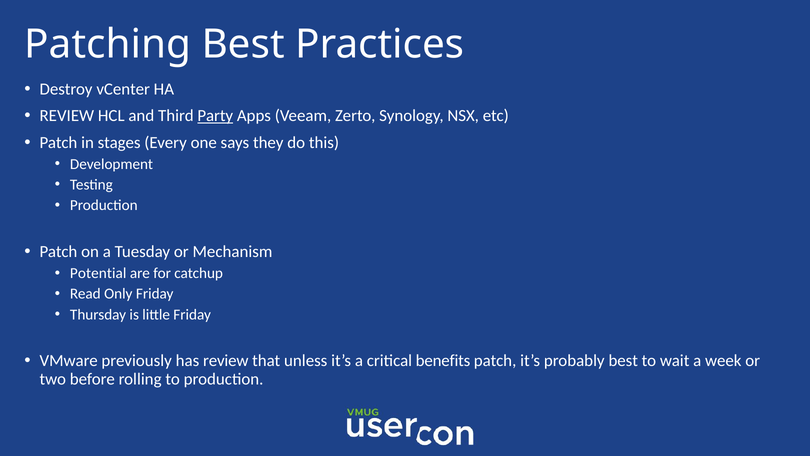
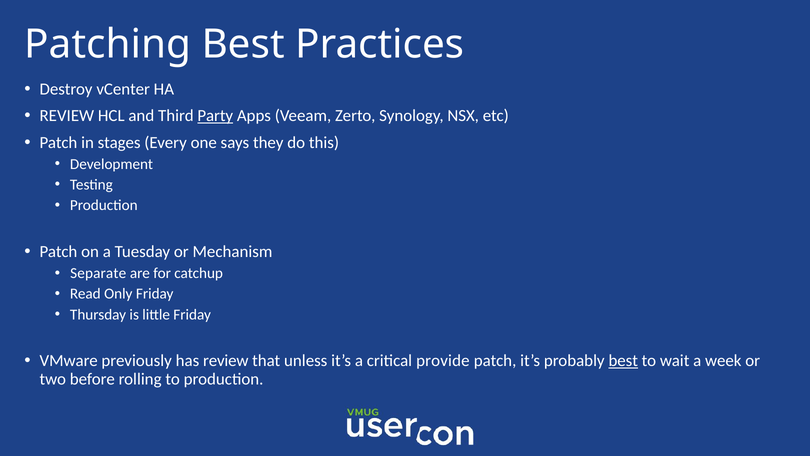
Potential: Potential -> Separate
benefits: benefits -> provide
best at (623, 361) underline: none -> present
